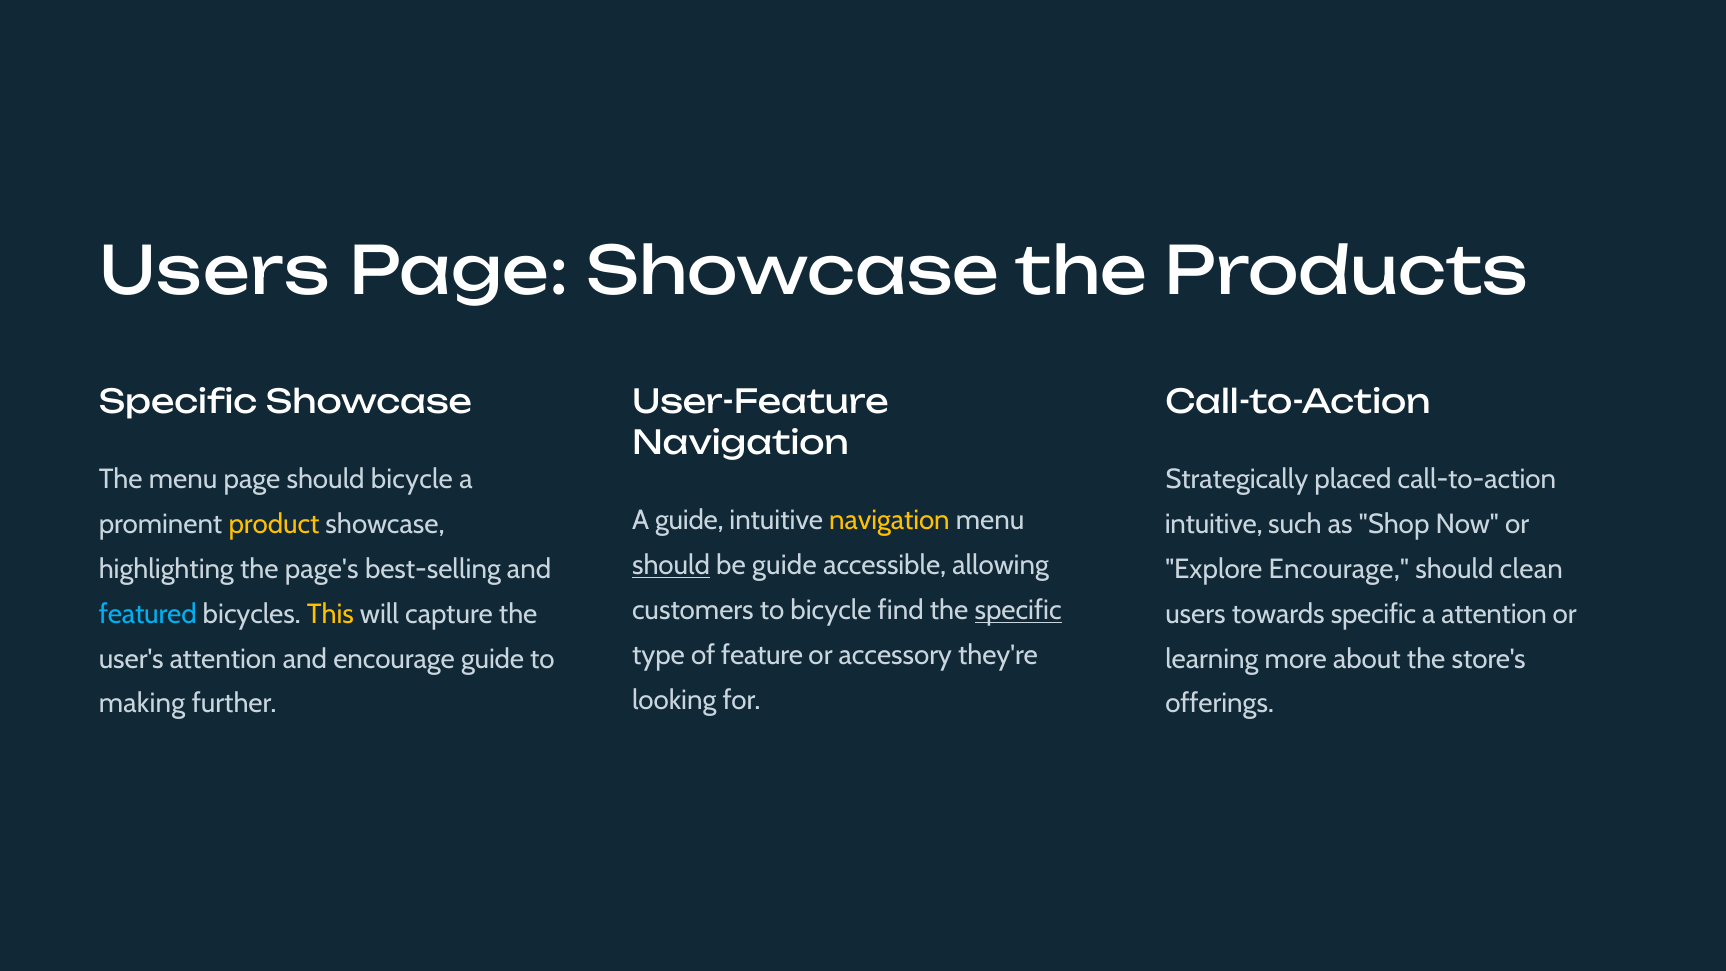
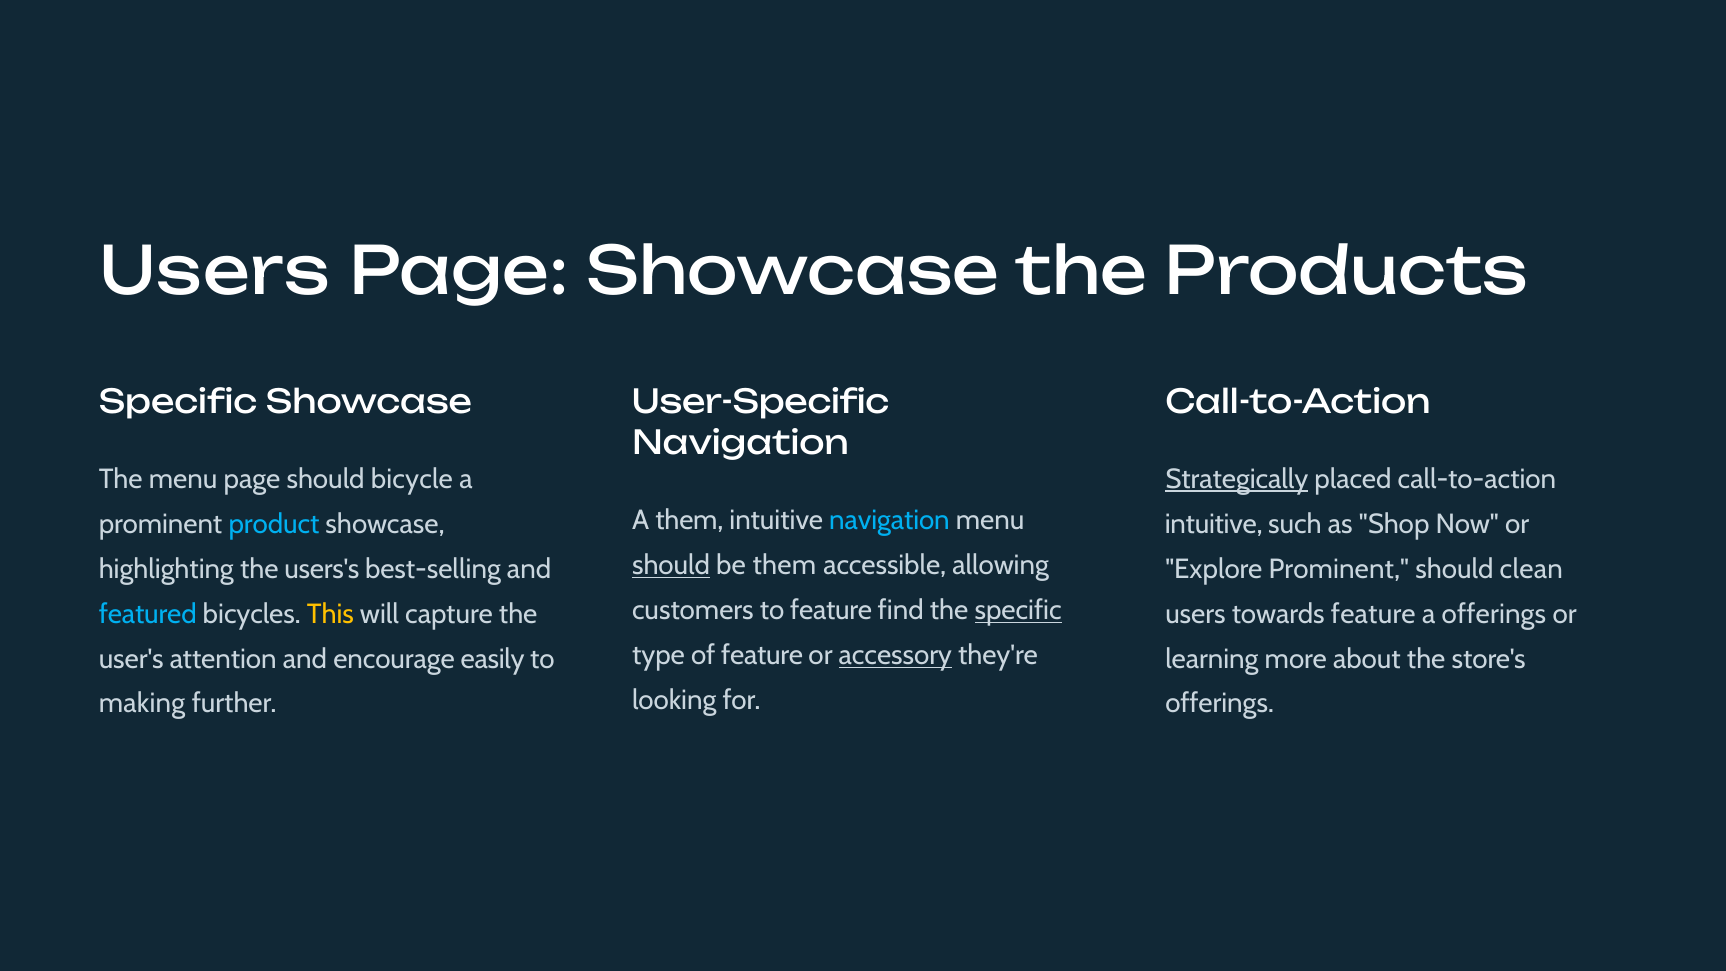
User-Feature: User-Feature -> User-Specific
Strategically underline: none -> present
A guide: guide -> them
navigation at (889, 521) colour: yellow -> light blue
product colour: yellow -> light blue
be guide: guide -> them
page's: page's -> users's
Explore Encourage: Encourage -> Prominent
to bicycle: bicycle -> feature
towards specific: specific -> feature
a attention: attention -> offerings
accessory underline: none -> present
encourage guide: guide -> easily
